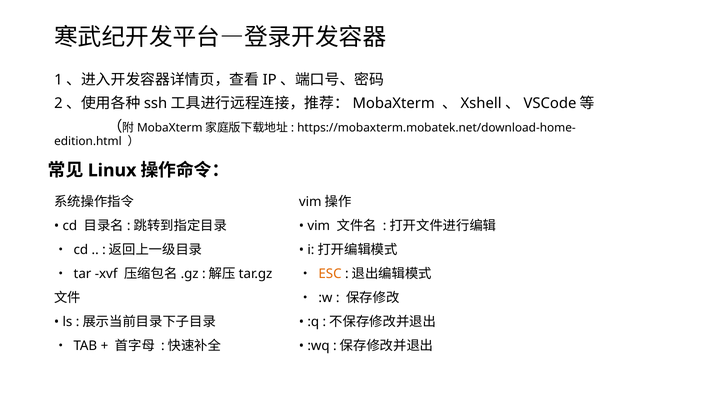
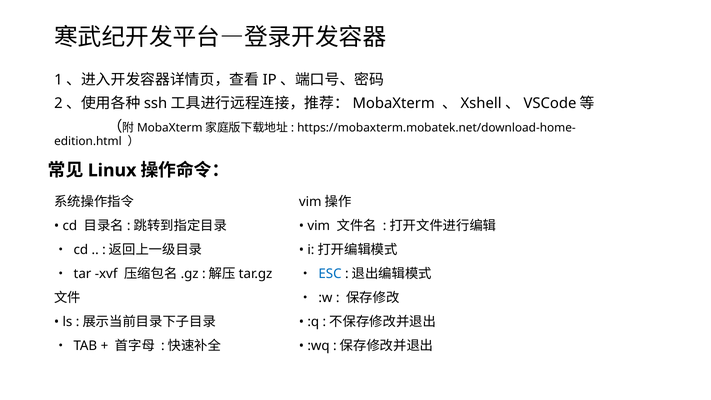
ESC colour: orange -> blue
